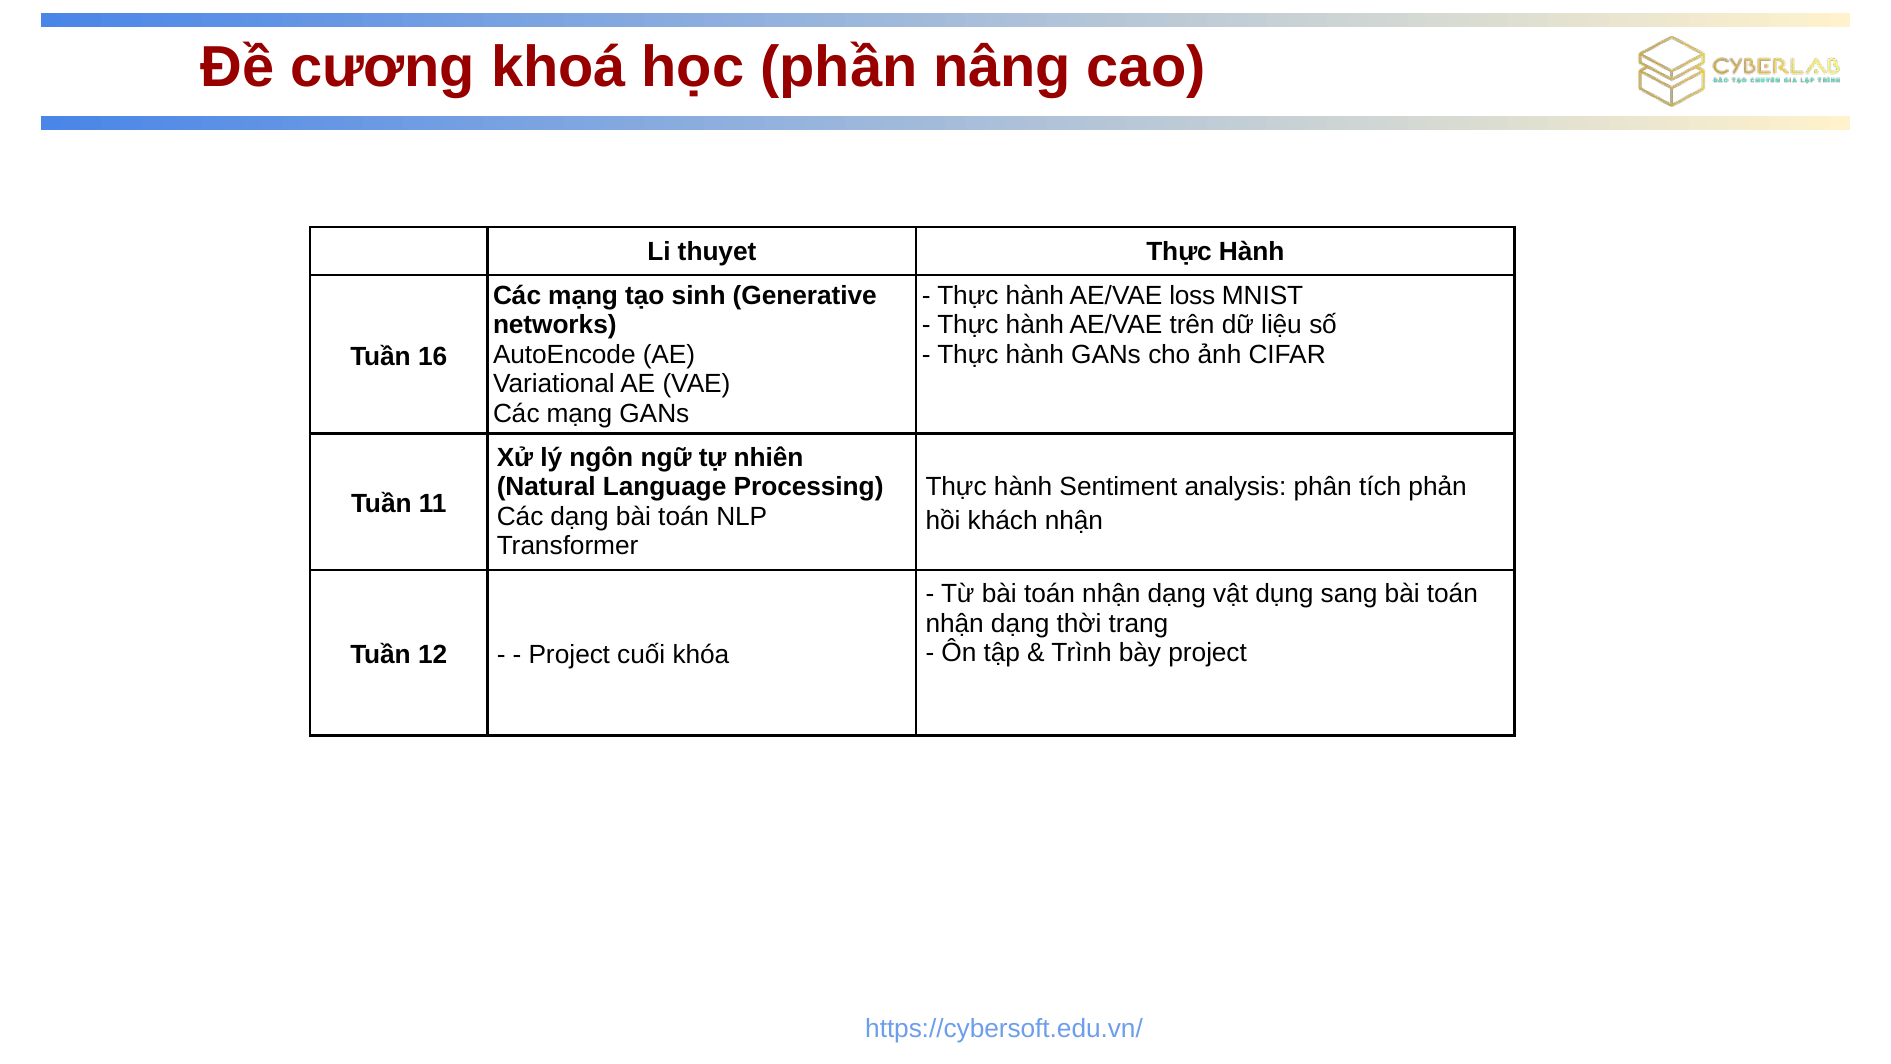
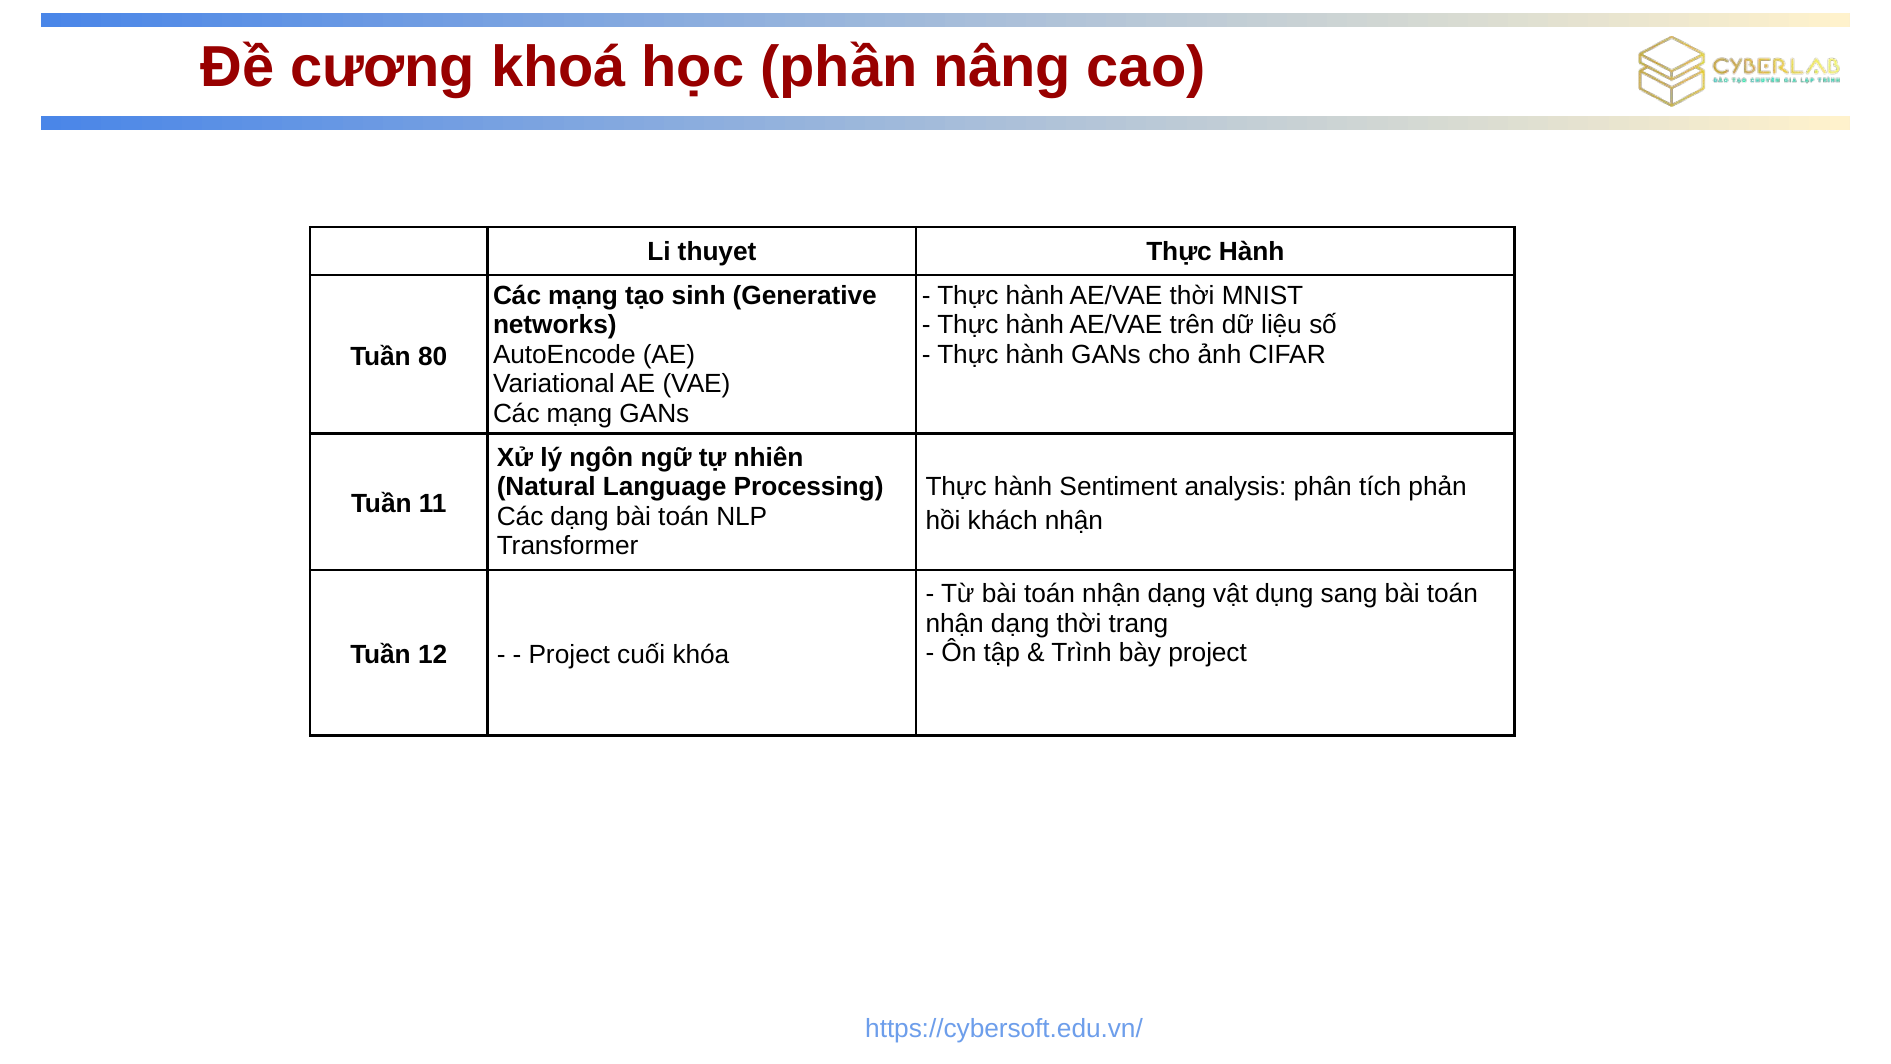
AE/VAE loss: loss -> thời
16: 16 -> 80
